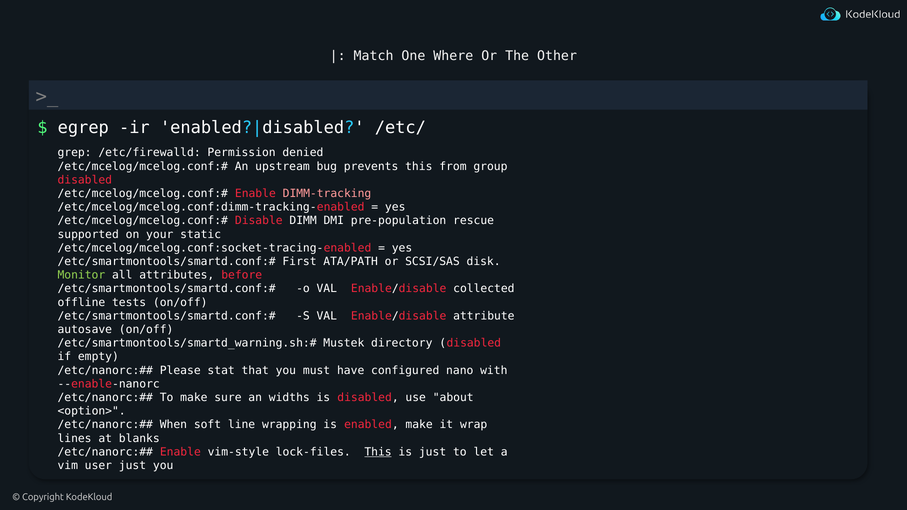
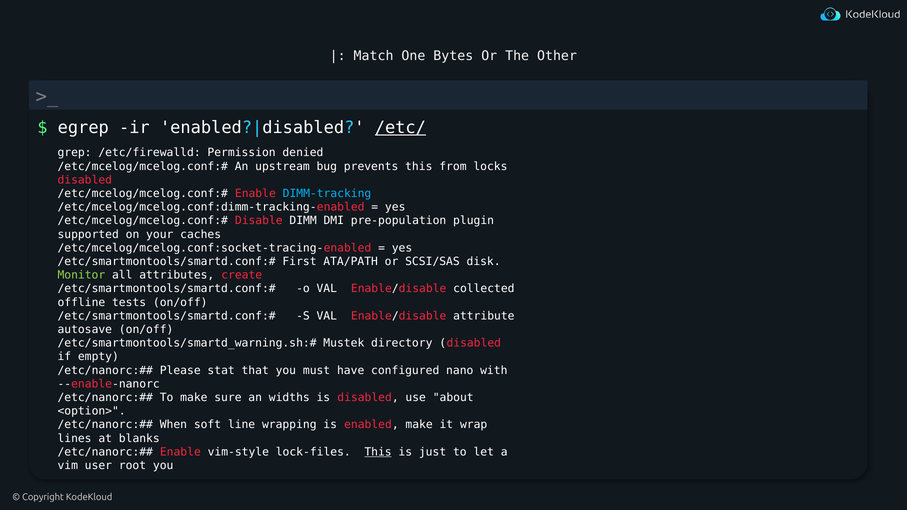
Where: Where -> Bytes
/etc/ underline: none -> present
group: group -> locks
DIMM-tracking colour: pink -> light blue
rescue: rescue -> plugin
static: static -> caches
before: before -> create
user just: just -> root
